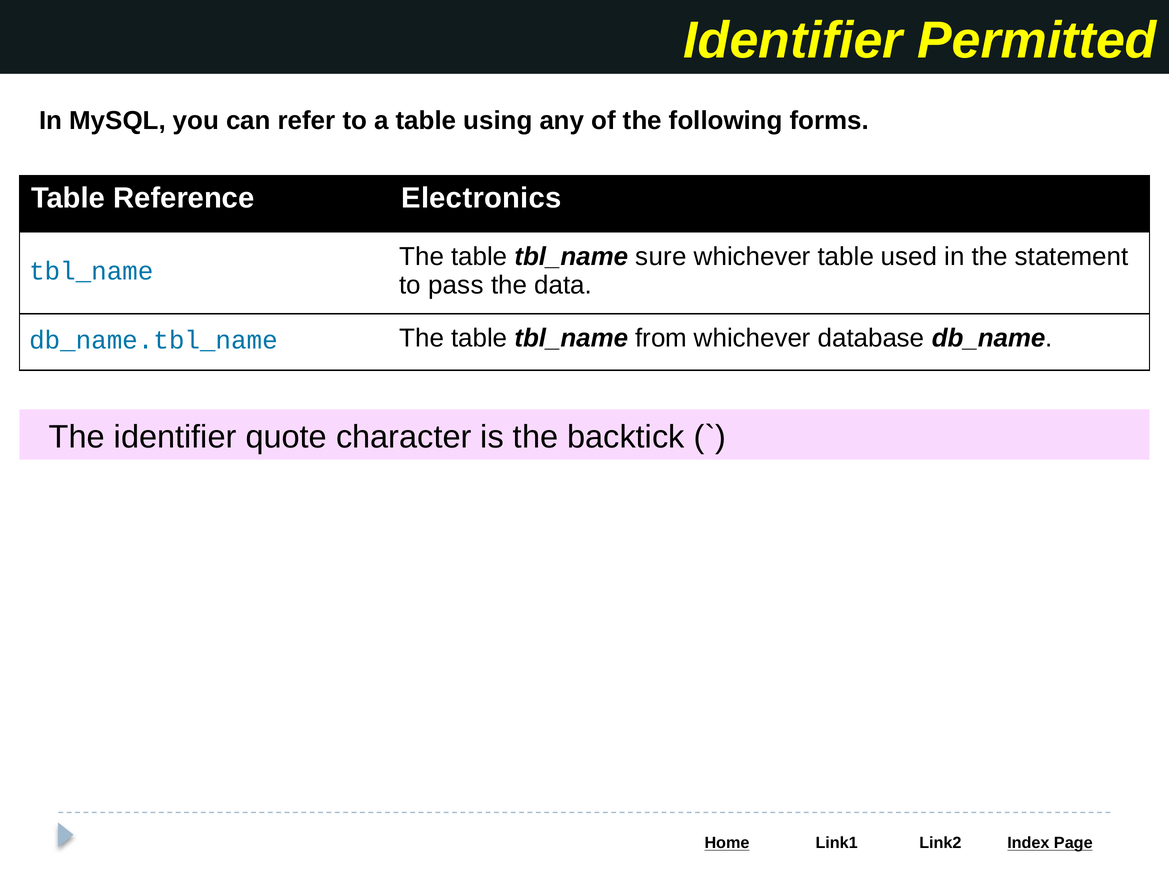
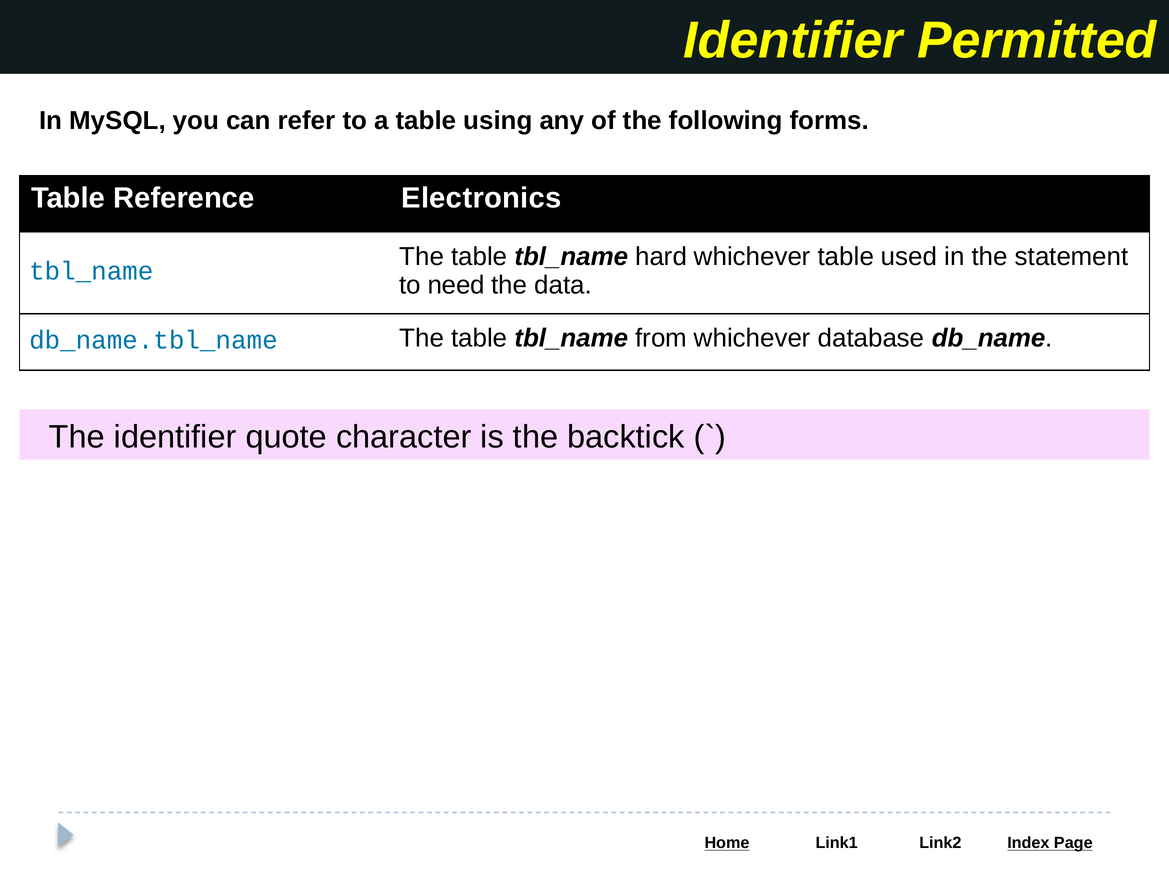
sure: sure -> hard
pass: pass -> need
